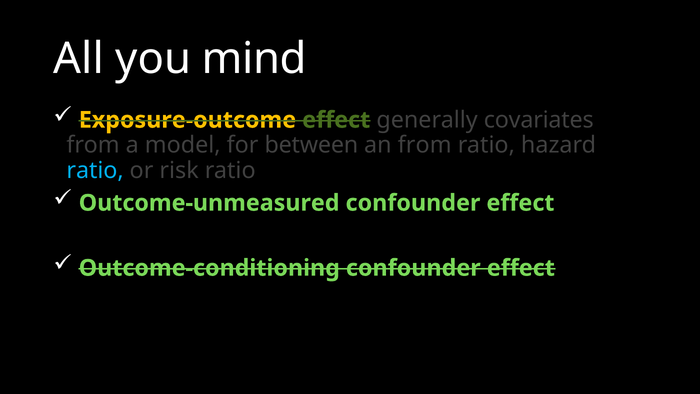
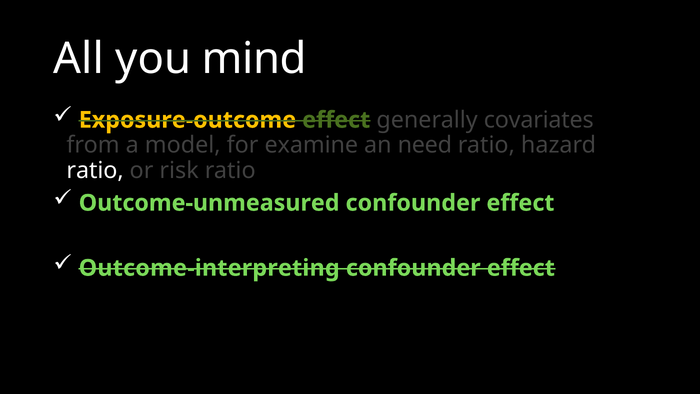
between: between -> examine
an from: from -> need
ratio at (95, 170) colour: light blue -> white
Outcome-conditioning: Outcome-conditioning -> Outcome-interpreting
